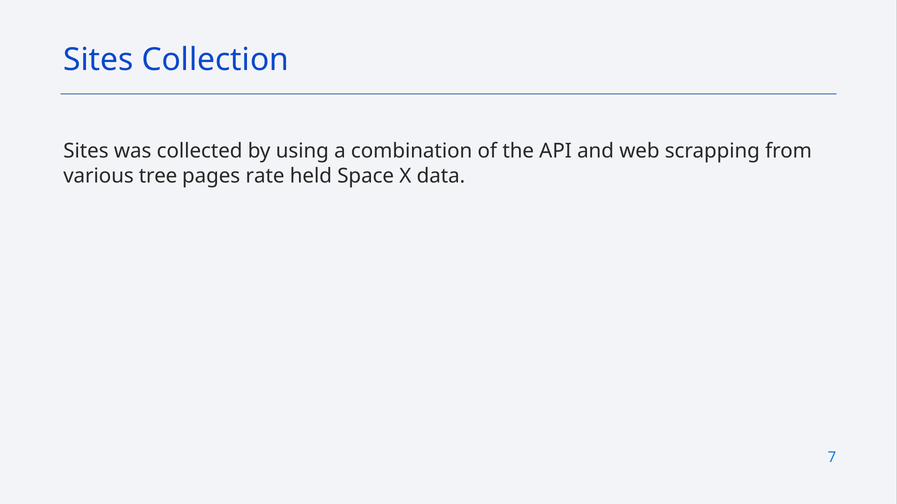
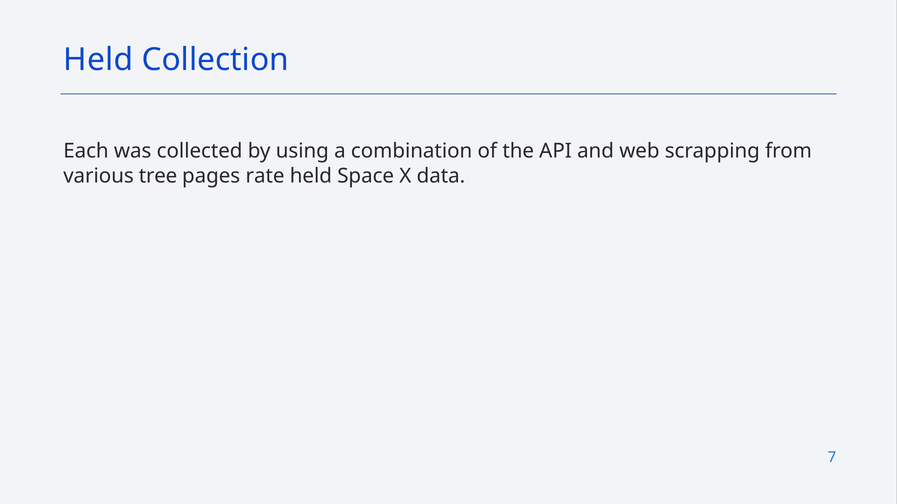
Sites at (98, 60): Sites -> Held
Sites at (86, 151): Sites -> Each
